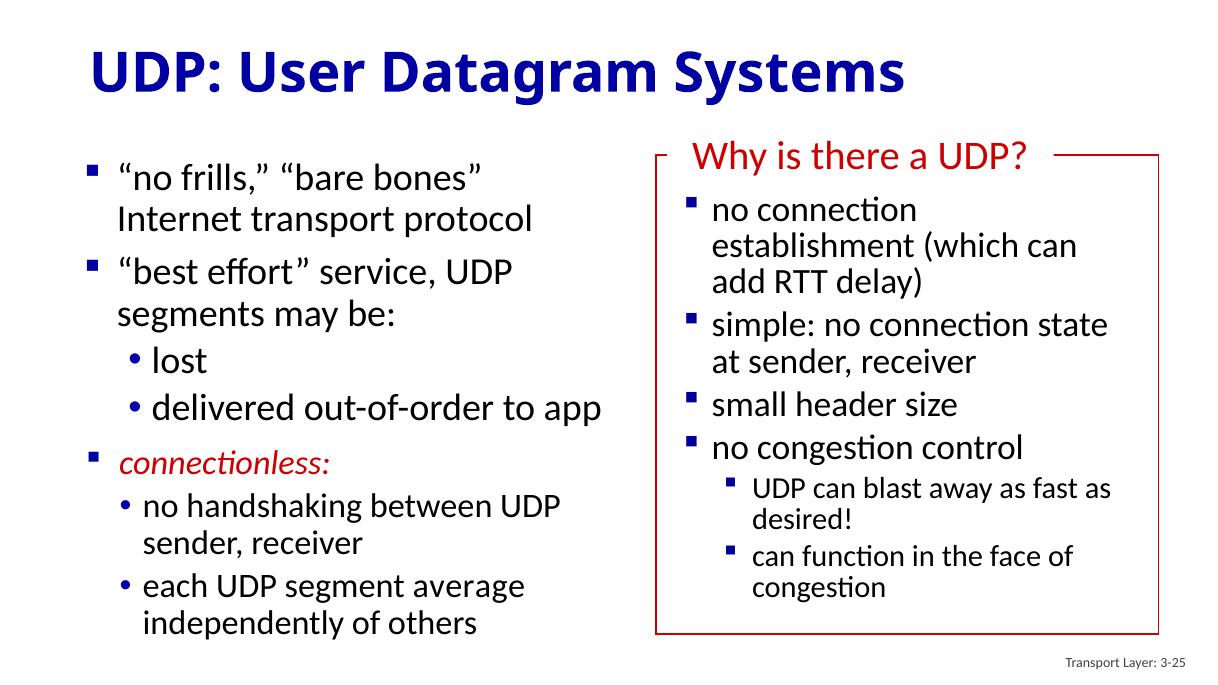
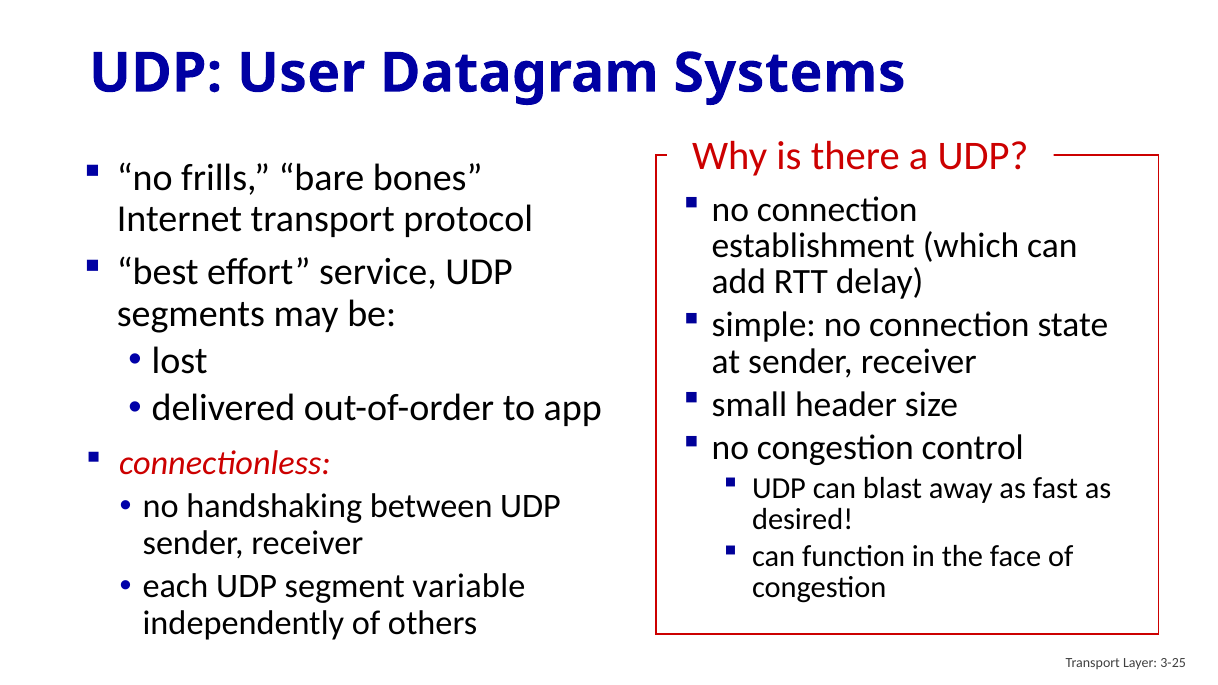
average: average -> variable
